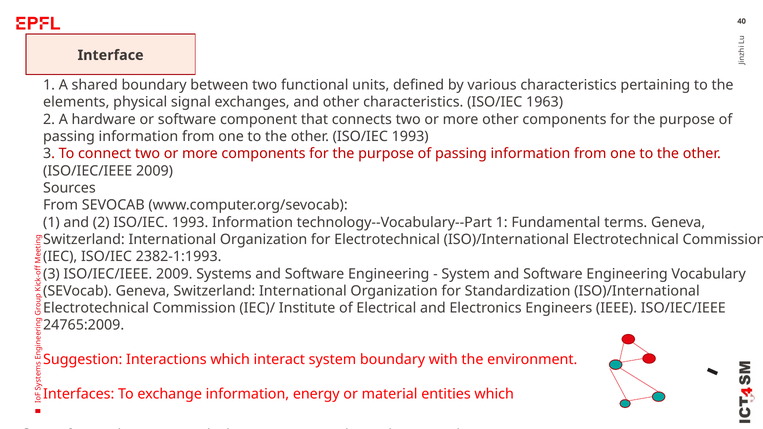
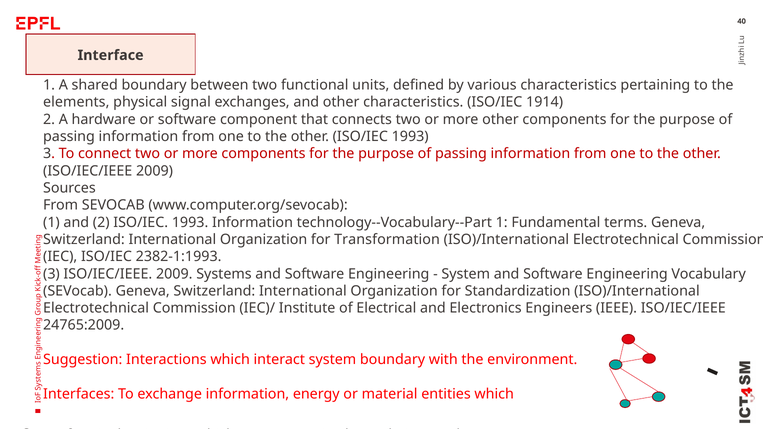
1963: 1963 -> 1914
for Electrotechnical: Electrotechnical -> Transformation
